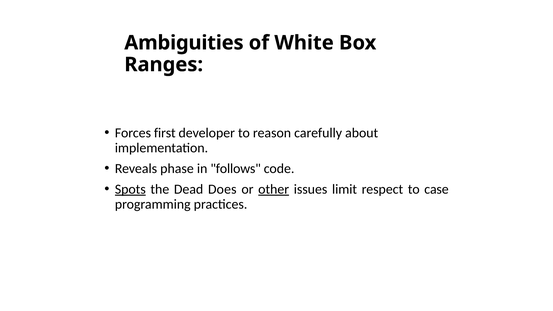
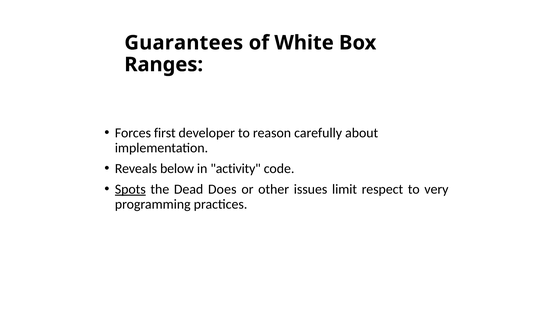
Ambiguities: Ambiguities -> Guarantees
phase: phase -> below
follows: follows -> activity
other underline: present -> none
case: case -> very
